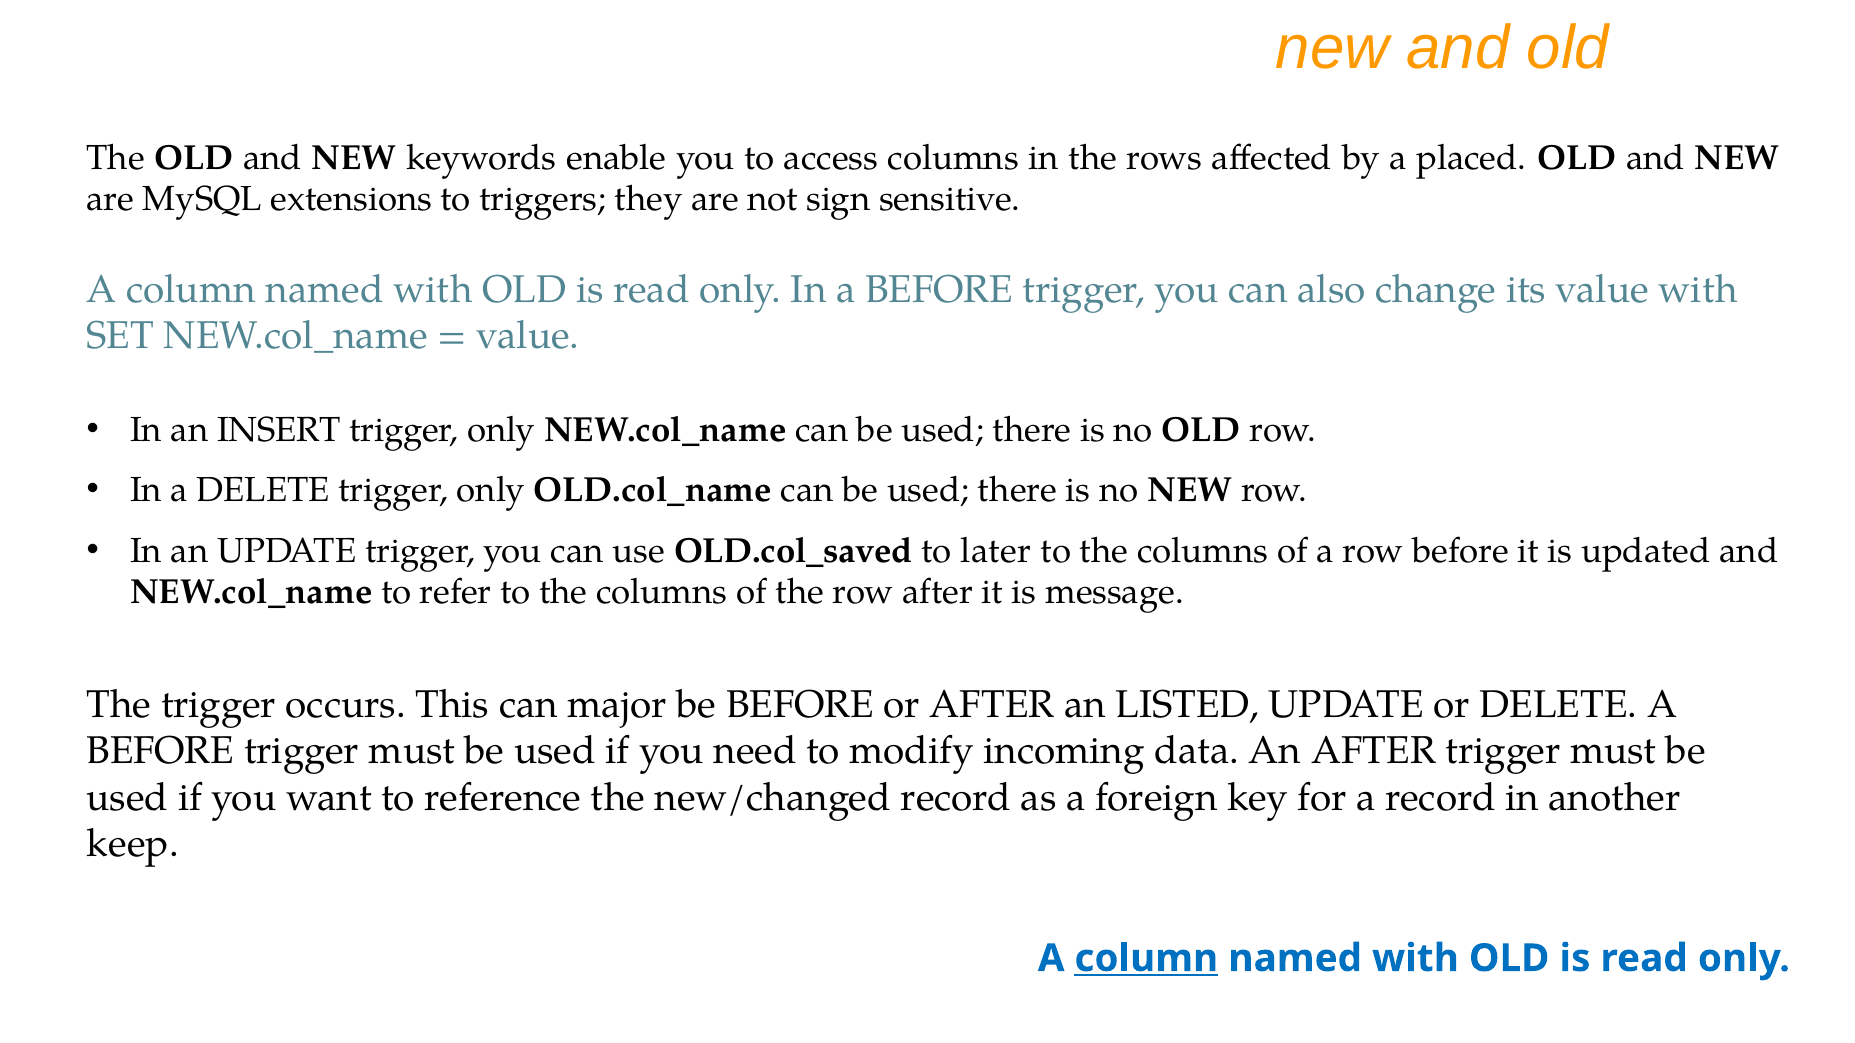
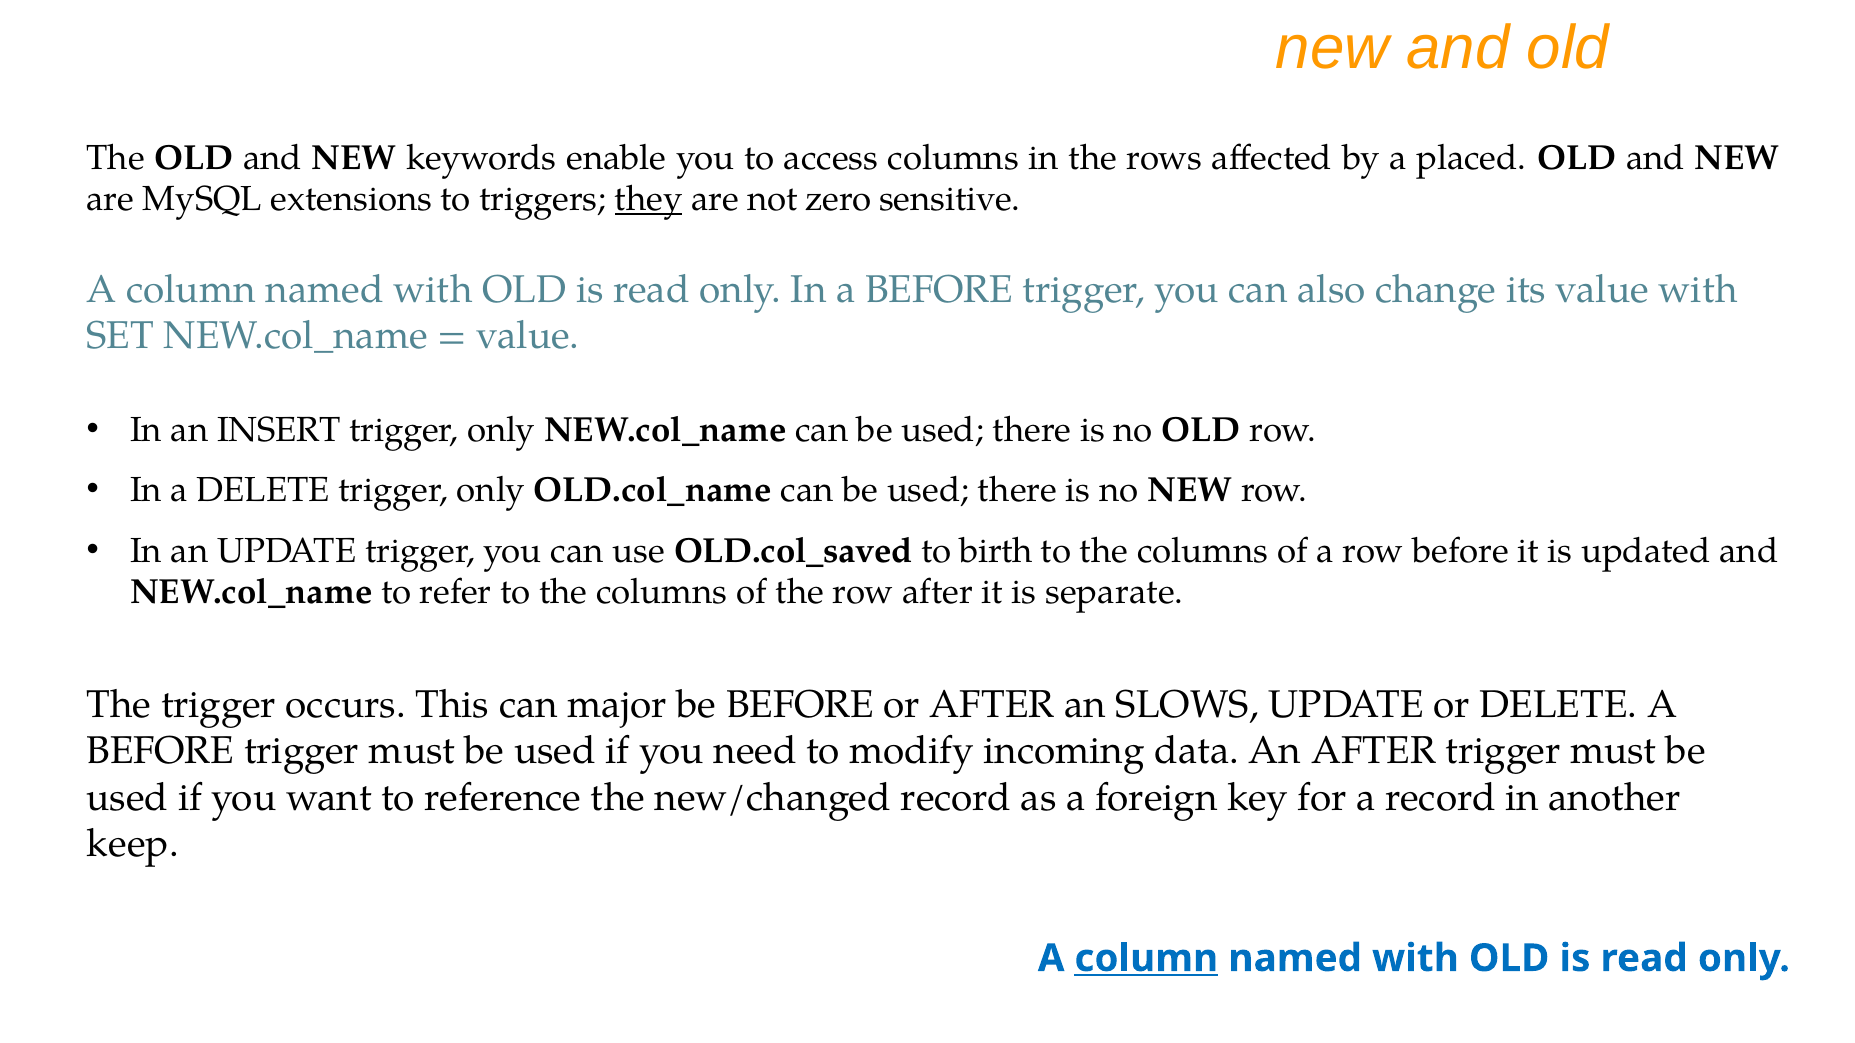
they underline: none -> present
sign: sign -> zero
later: later -> birth
message: message -> separate
LISTED: LISTED -> SLOWS
